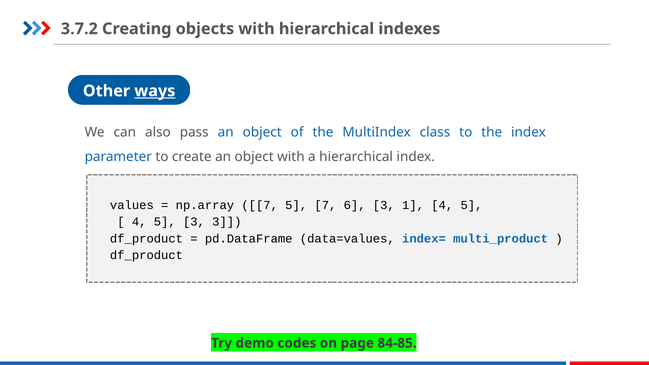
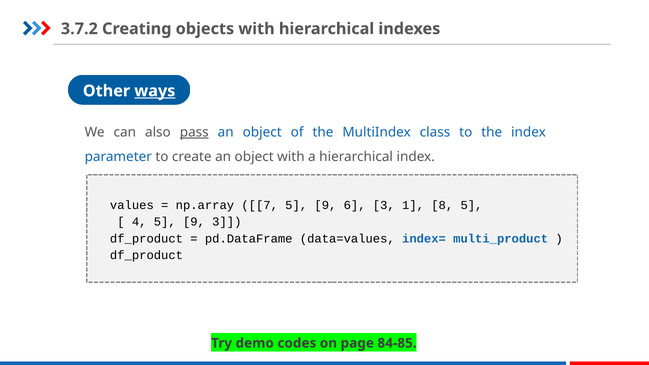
pass underline: none -> present
7 5 7: 7 -> 9
1 4: 4 -> 8
4 5 3: 3 -> 9
